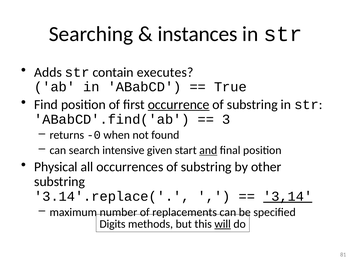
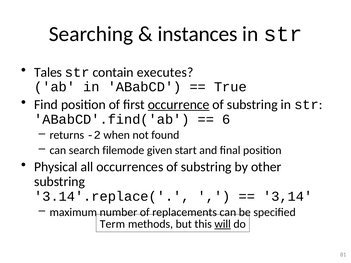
Adds: Adds -> Tales
3: 3 -> 6
-0: -0 -> -2
intensive: intensive -> filemode
and underline: present -> none
3,14 underline: present -> none
Digits: Digits -> Term
